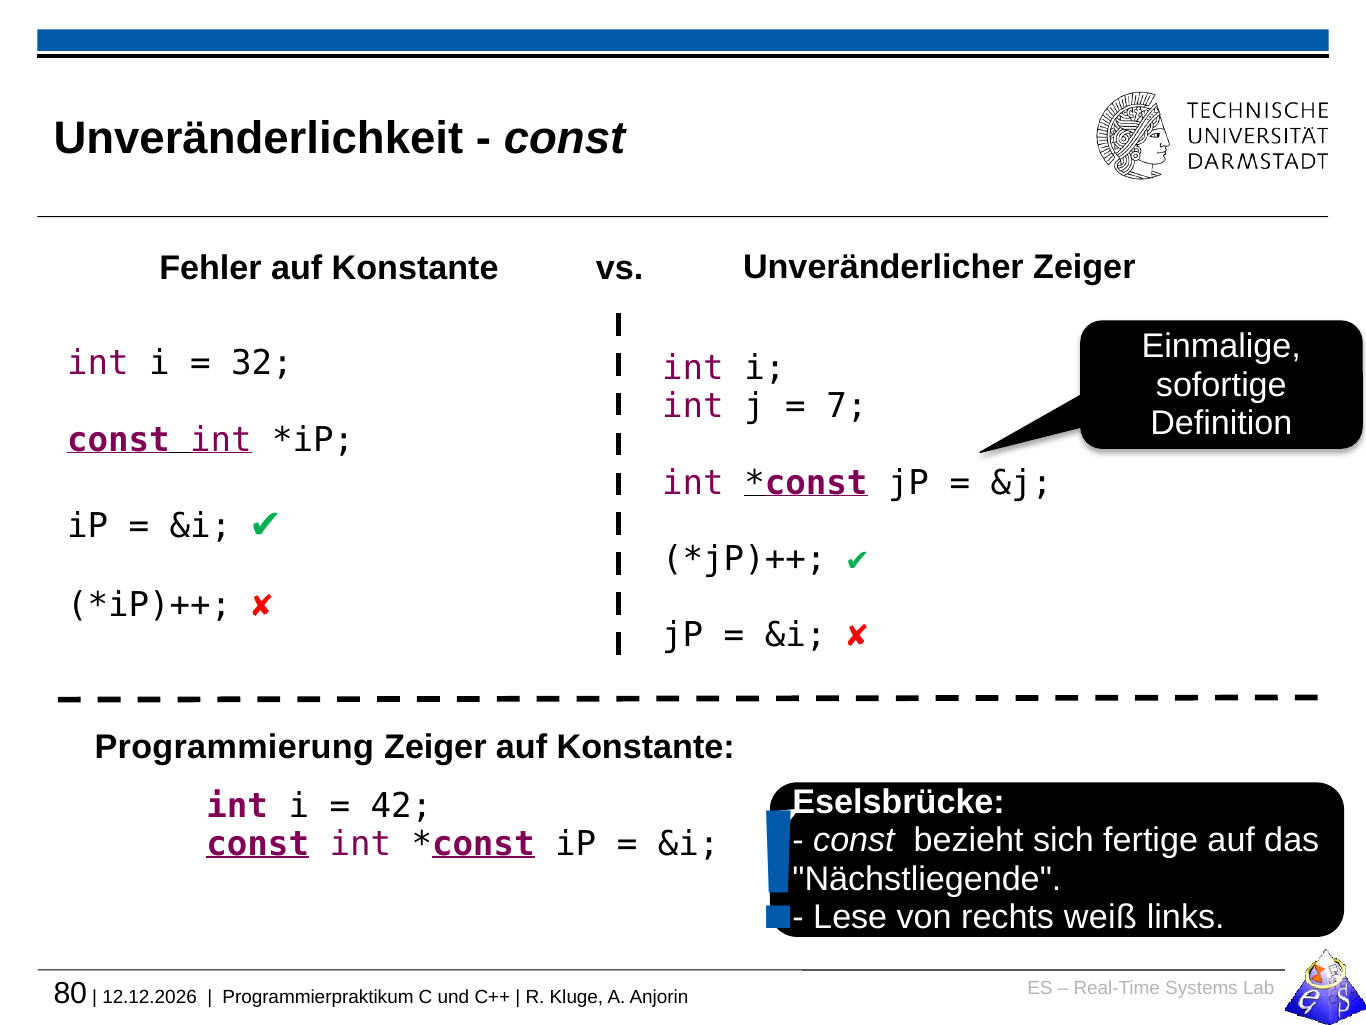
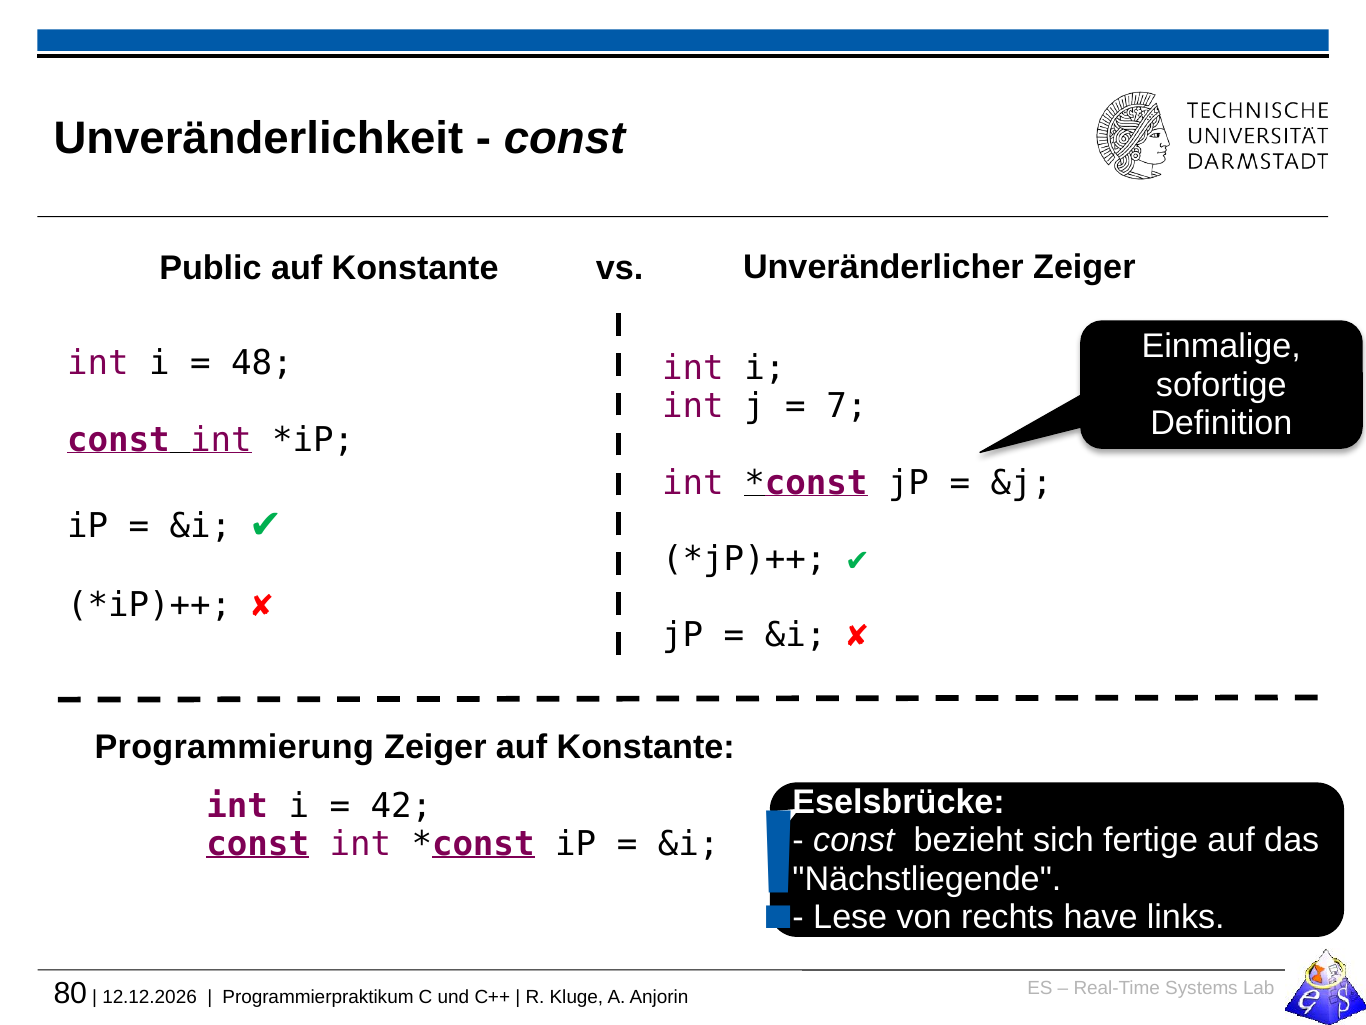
Fehler: Fehler -> Public
32: 32 -> 48
weiß: weiß -> have
